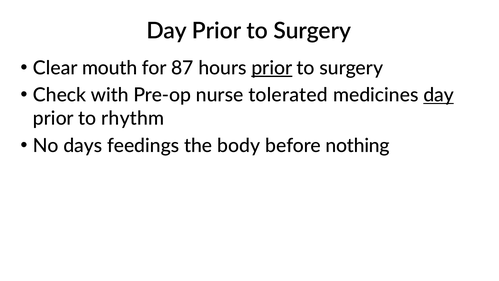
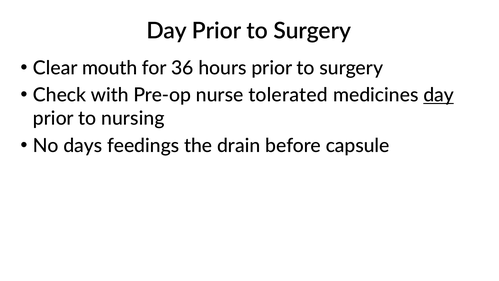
87: 87 -> 36
prior at (272, 68) underline: present -> none
rhythm: rhythm -> nursing
body: body -> drain
nothing: nothing -> capsule
